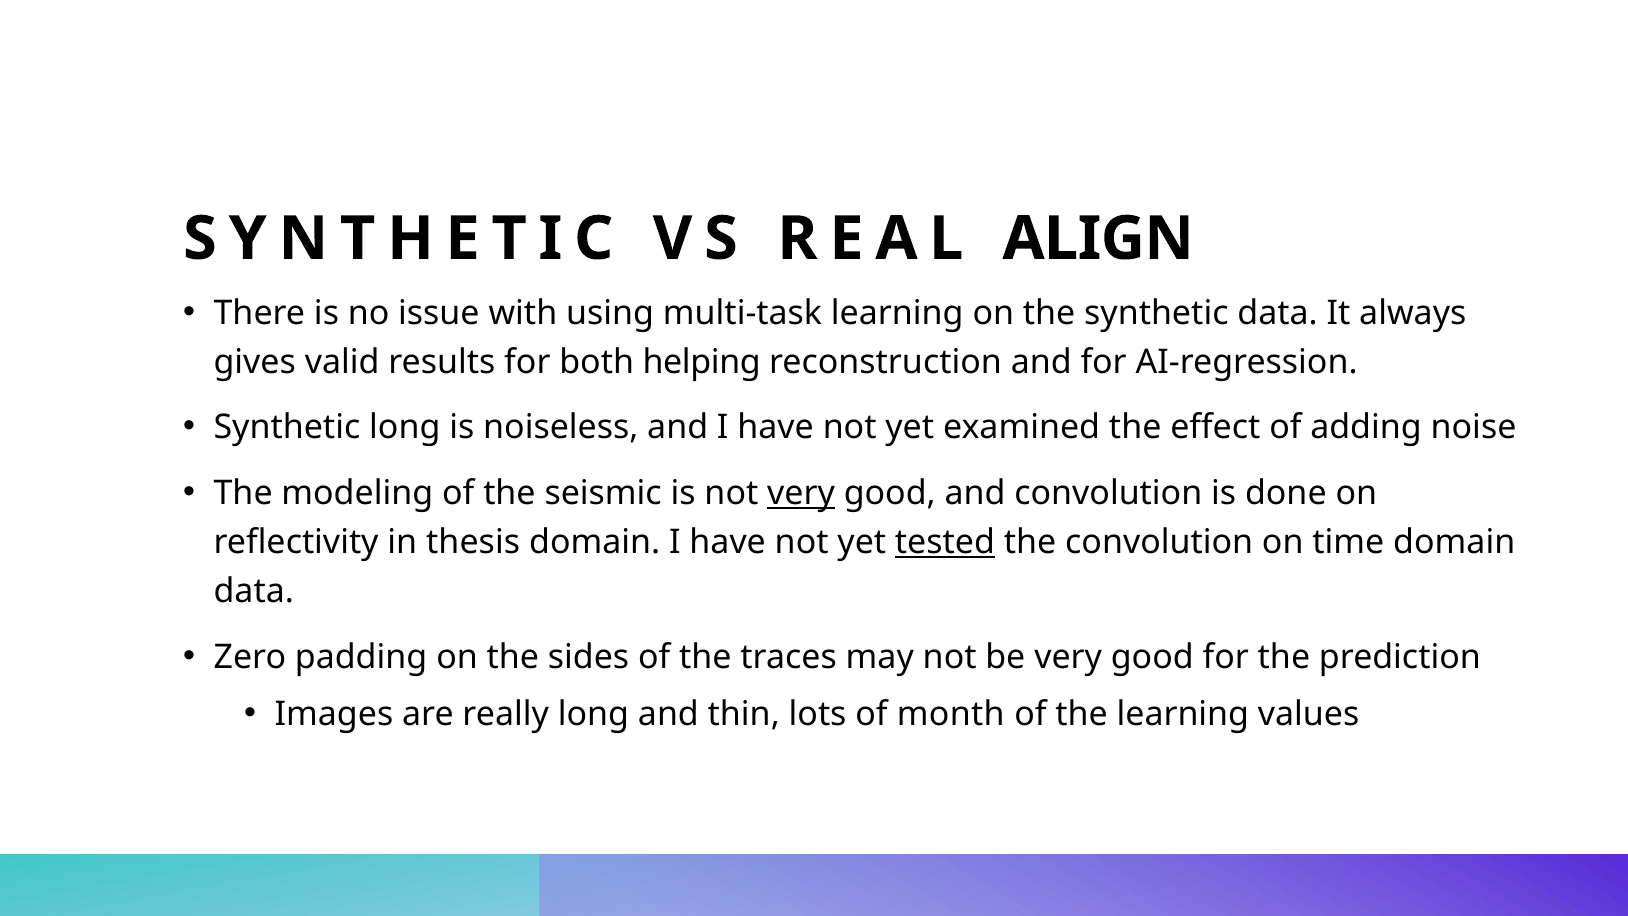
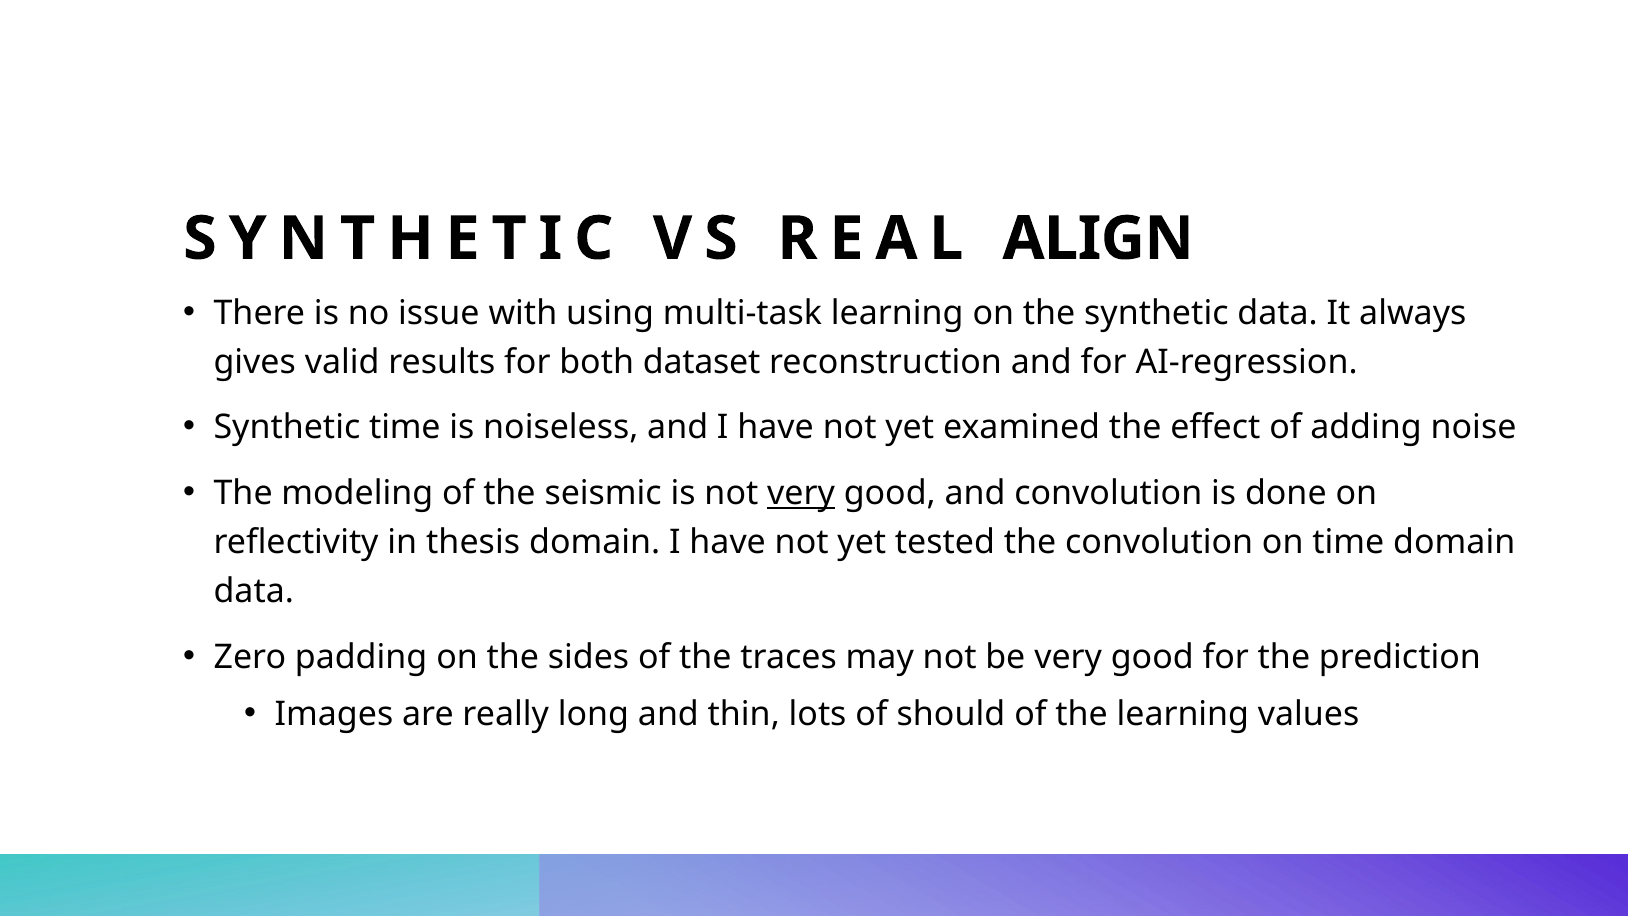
helping: helping -> dataset
Synthetic long: long -> time
tested underline: present -> none
month: month -> should
